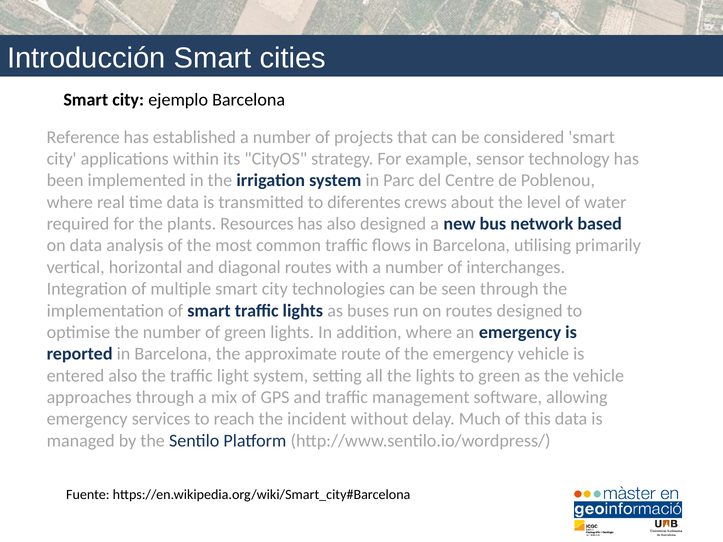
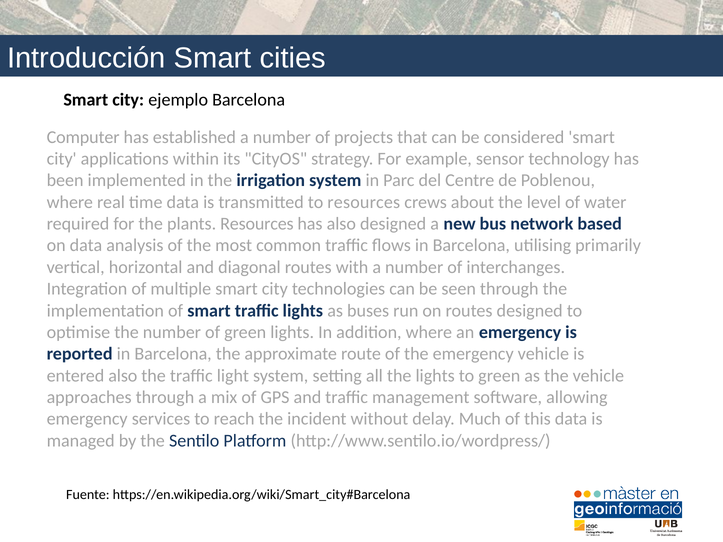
Reference: Reference -> Computer
to diferentes: diferentes -> resources
